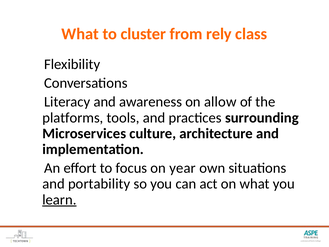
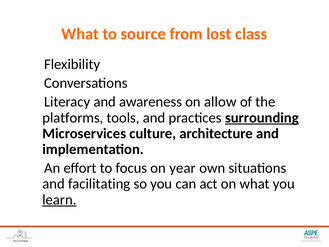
cluster: cluster -> source
rely: rely -> lost
surrounding underline: none -> present
portability: portability -> facilitating
